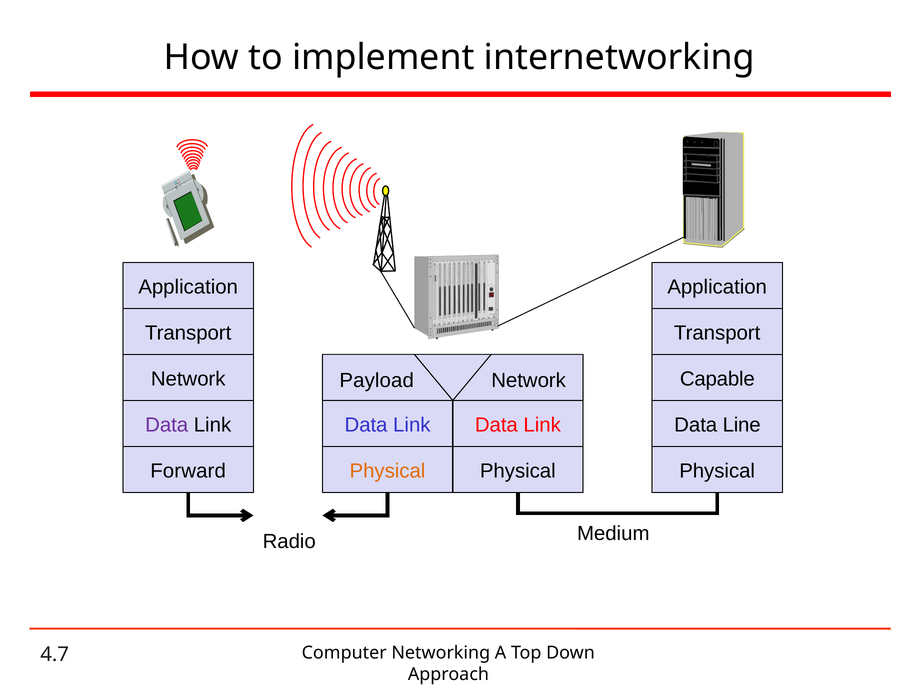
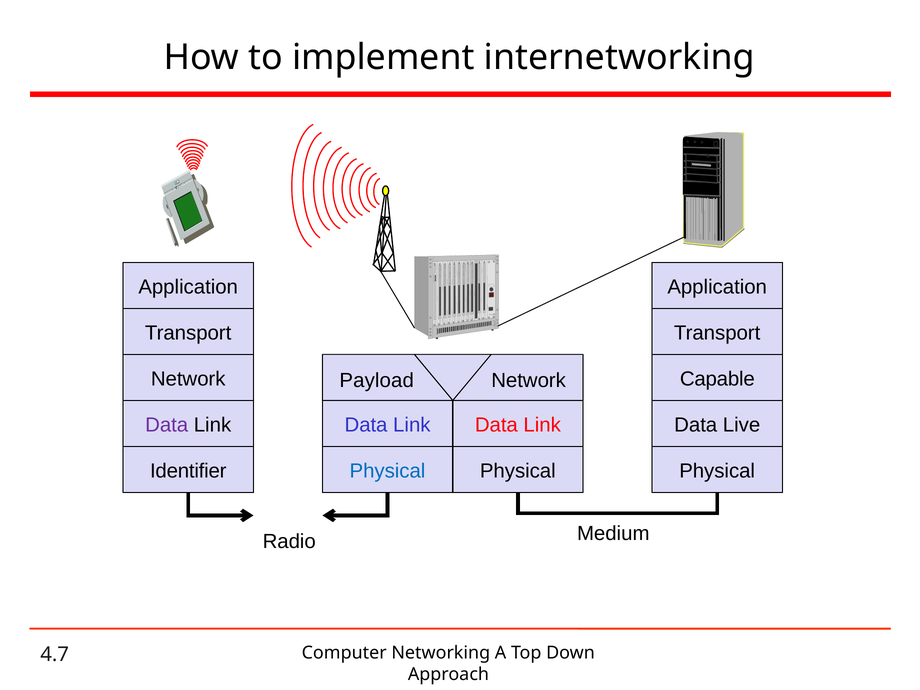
Line: Line -> Live
Forward: Forward -> Identifier
Physical at (387, 471) colour: orange -> blue
